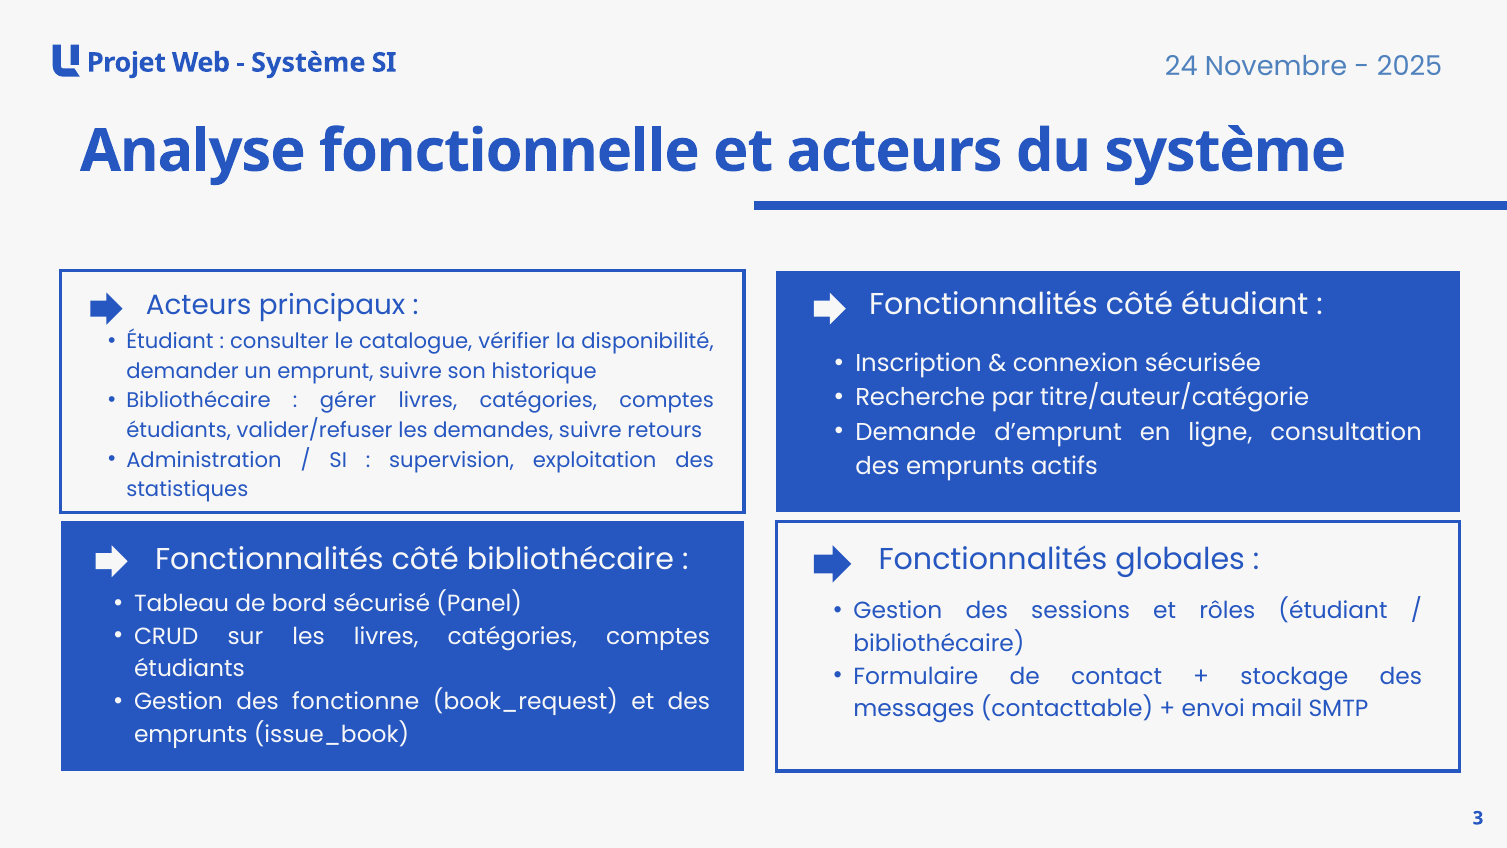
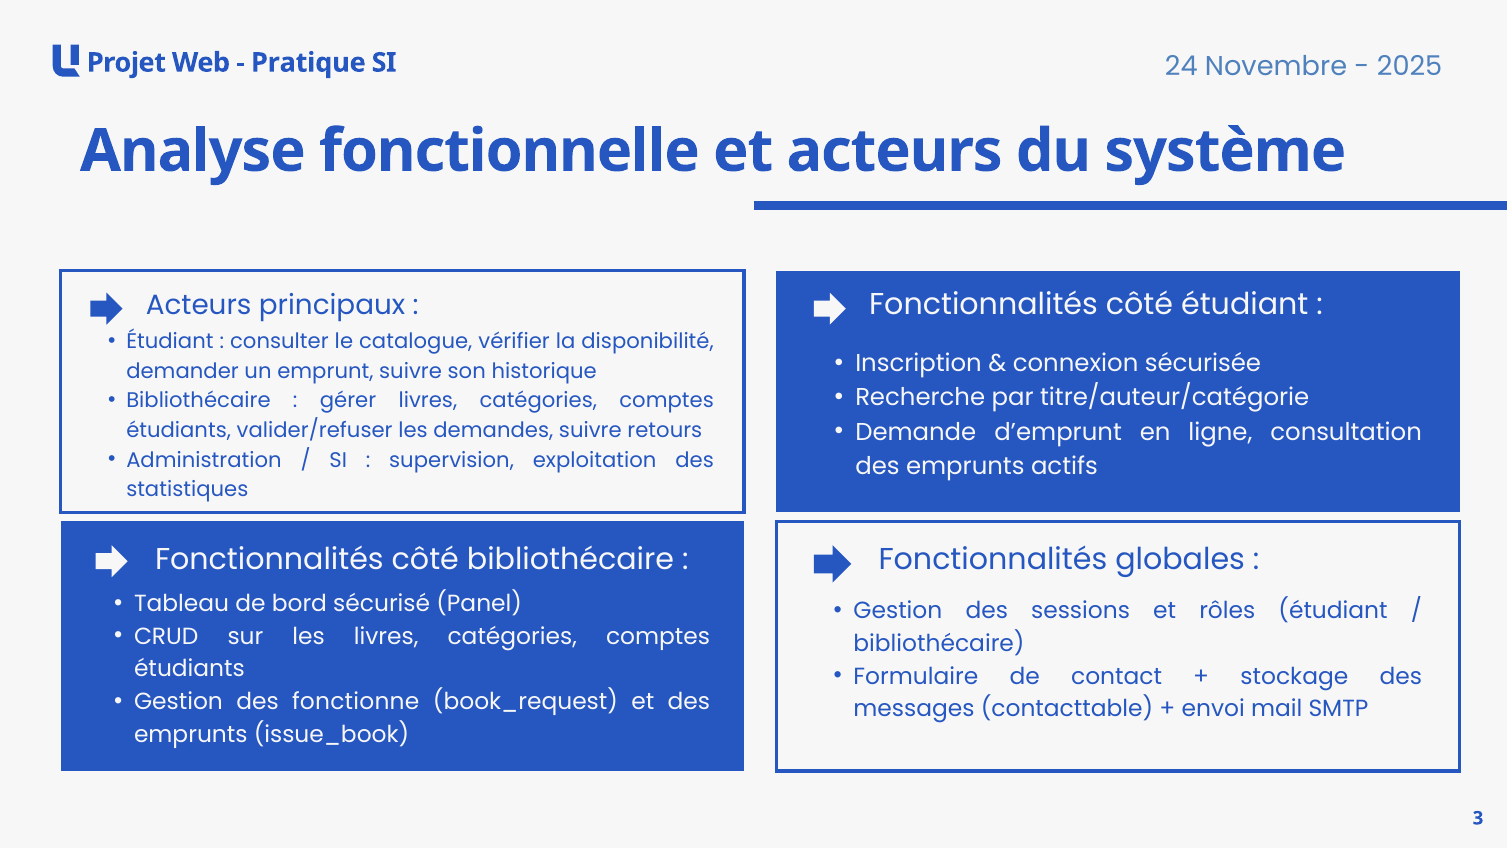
Système at (308, 63): Système -> Pratique
